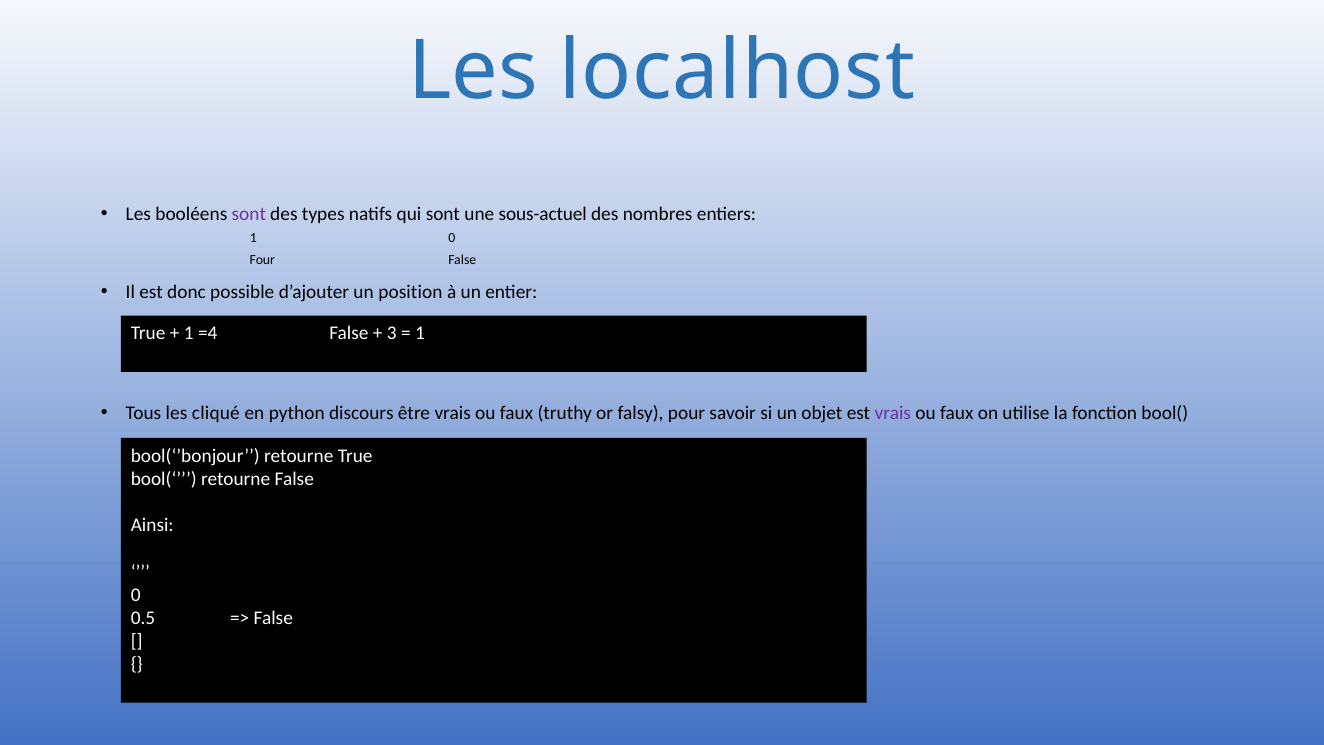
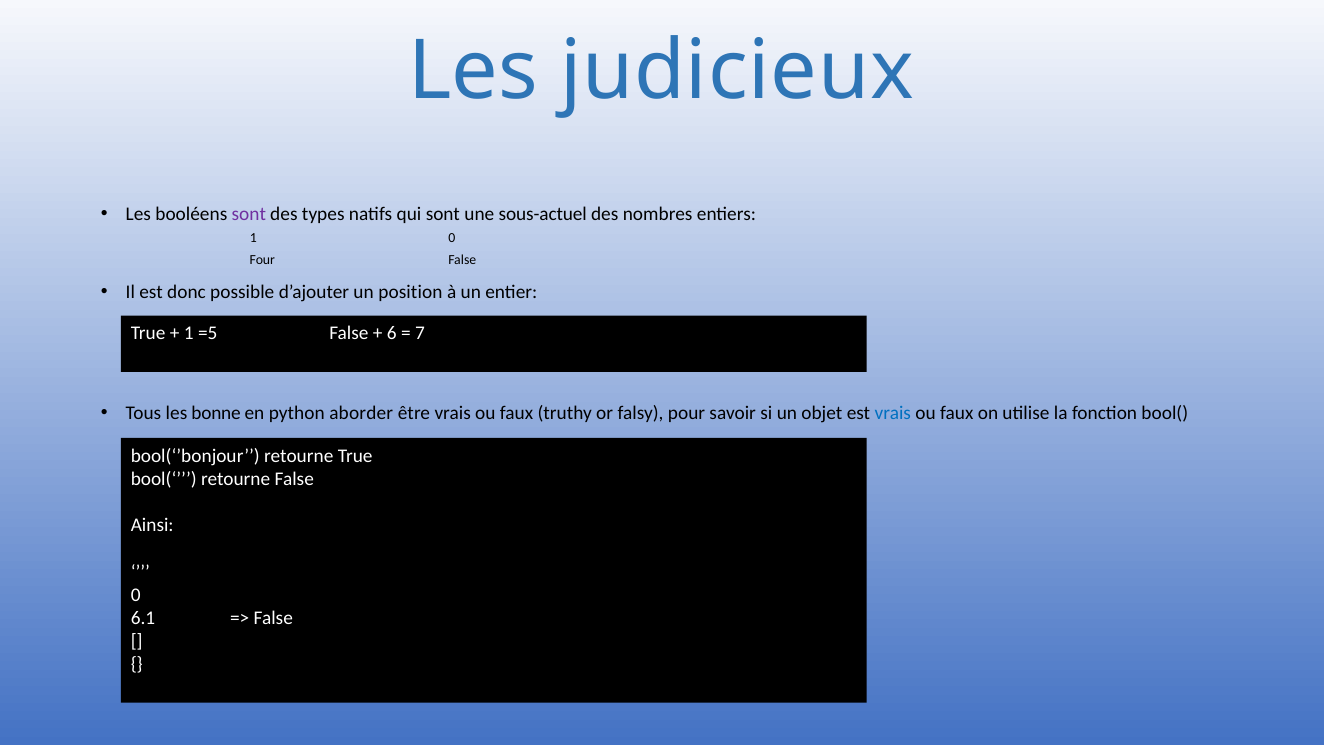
localhost: localhost -> judicieux
=4: =4 -> =5
3: 3 -> 6
1 at (420, 333): 1 -> 7
cliqué: cliqué -> bonne
discours: discours -> aborder
vrais at (893, 413) colour: purple -> blue
0.5: 0.5 -> 6.1
